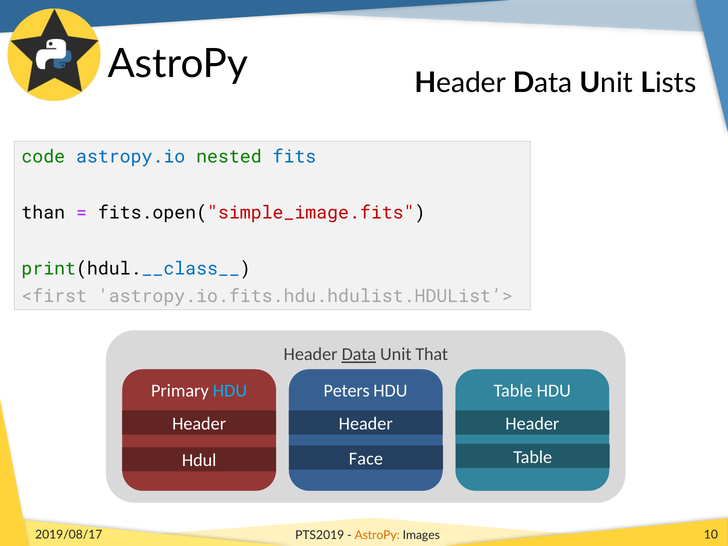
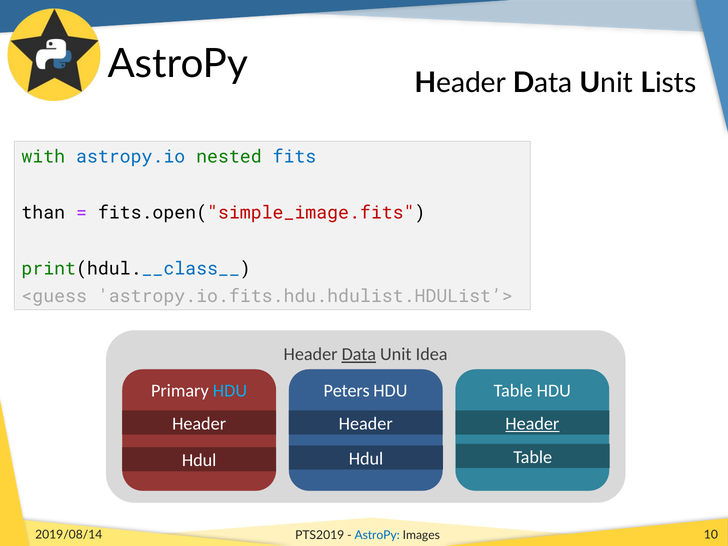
code: code -> with
<first: <first -> <guess
That: That -> Idea
Header at (532, 424) underline: none -> present
Face at (366, 459): Face -> Hdul
2019/08/17: 2019/08/17 -> 2019/08/14
AstroPy at (377, 535) colour: orange -> blue
